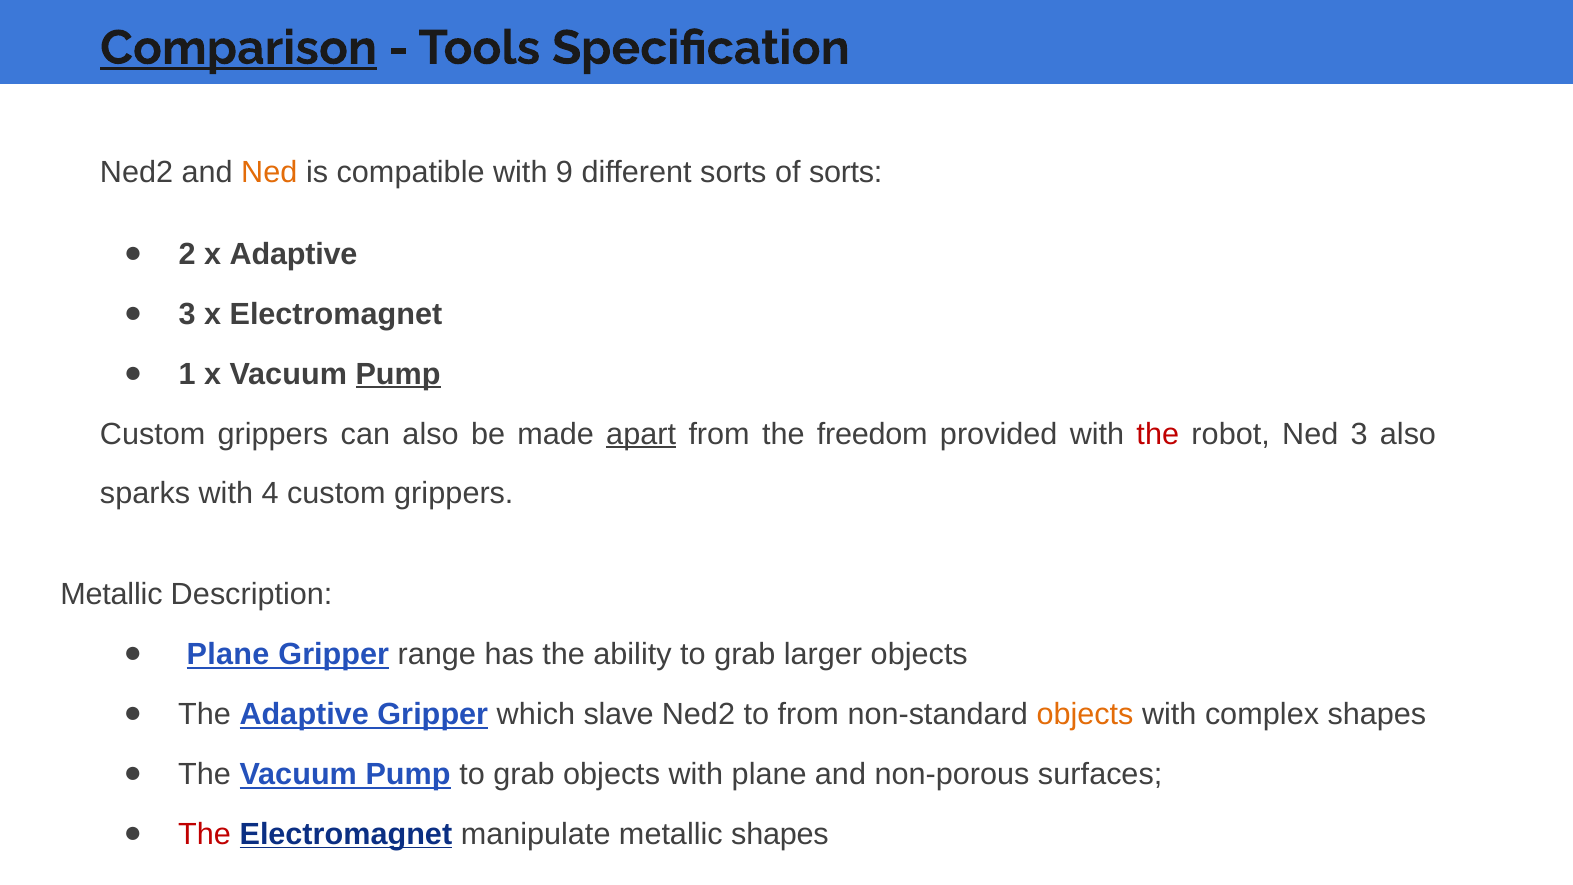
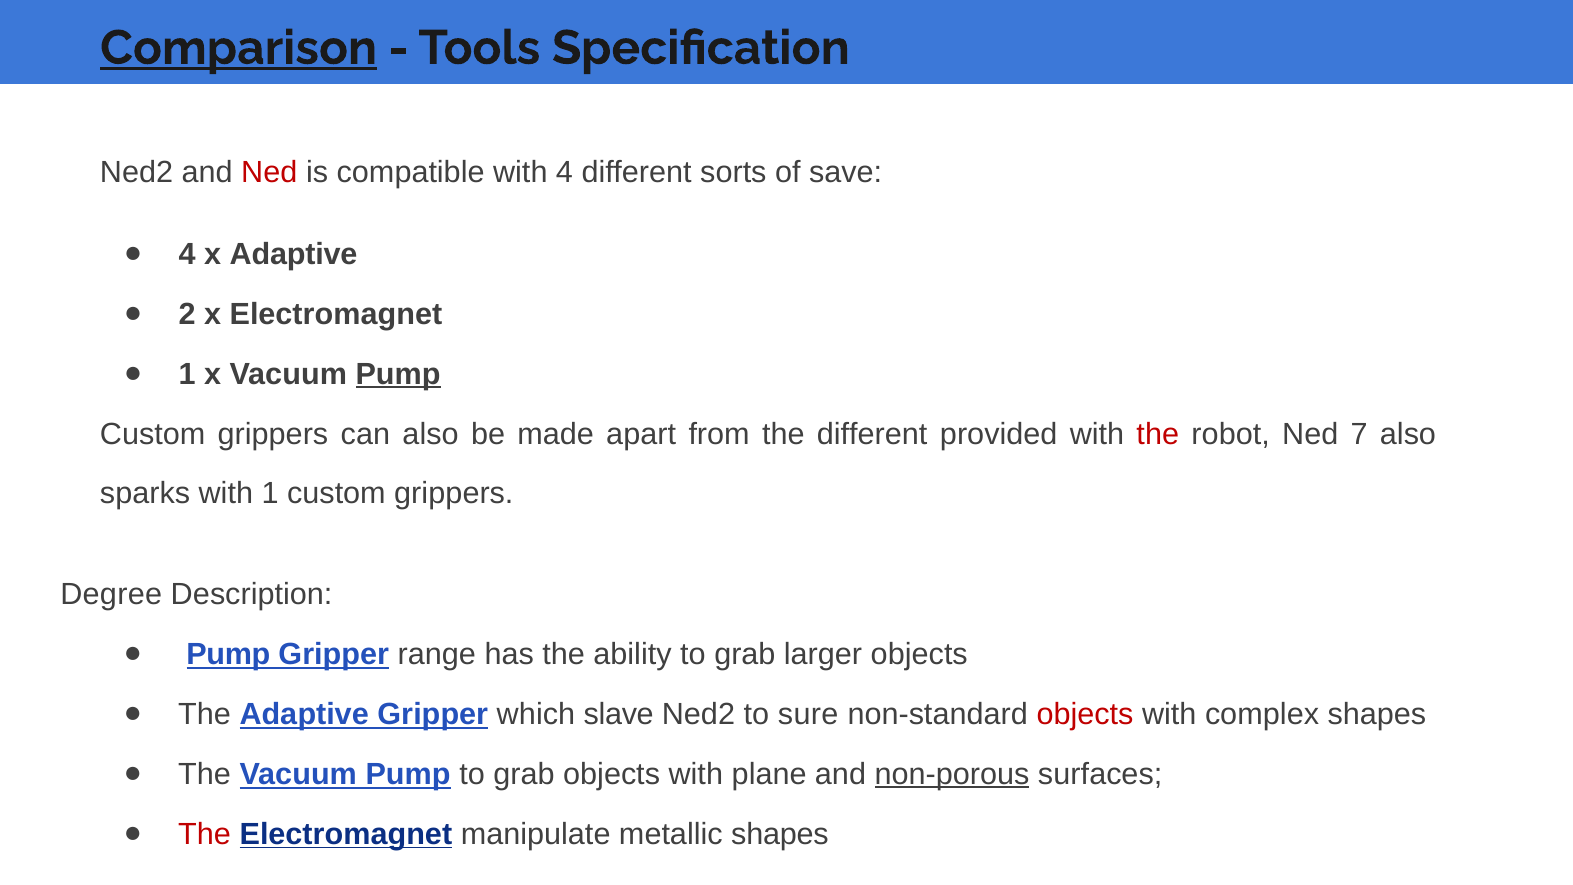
Ned at (269, 173) colour: orange -> red
with 9: 9 -> 4
of sorts: sorts -> save
2 at (187, 254): 2 -> 4
3 at (187, 314): 3 -> 2
apart underline: present -> none
the freedom: freedom -> different
Ned 3: 3 -> 7
with 4: 4 -> 1
Metallic at (111, 595): Metallic -> Degree
Plane at (228, 654): Plane -> Pump
to from: from -> sure
objects at (1085, 714) colour: orange -> red
non-porous underline: none -> present
